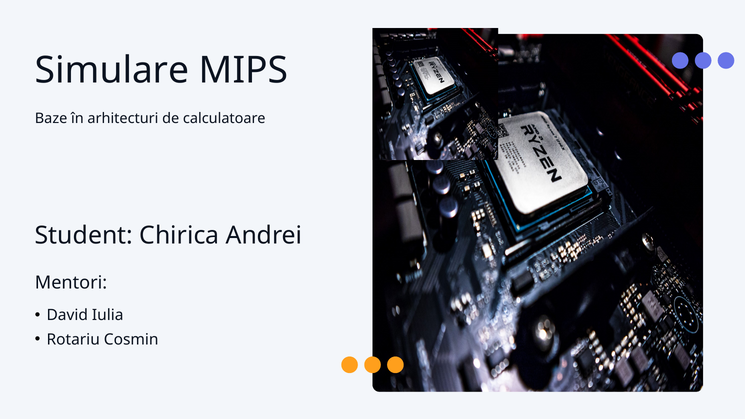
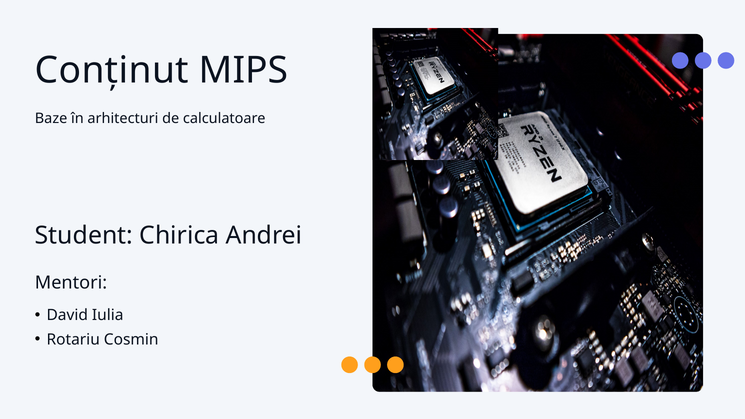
Simulare: Simulare -> Conținut
